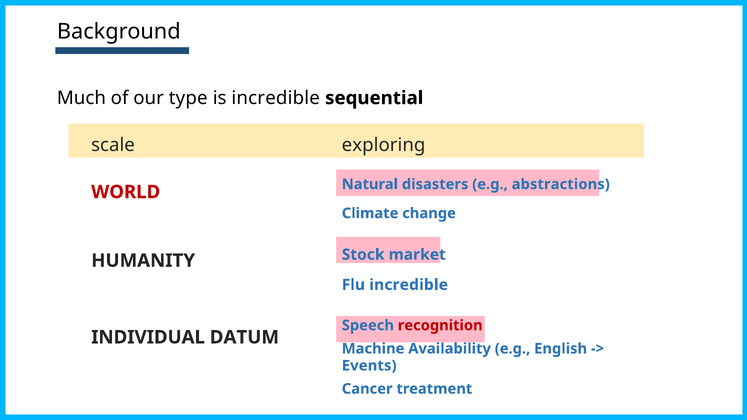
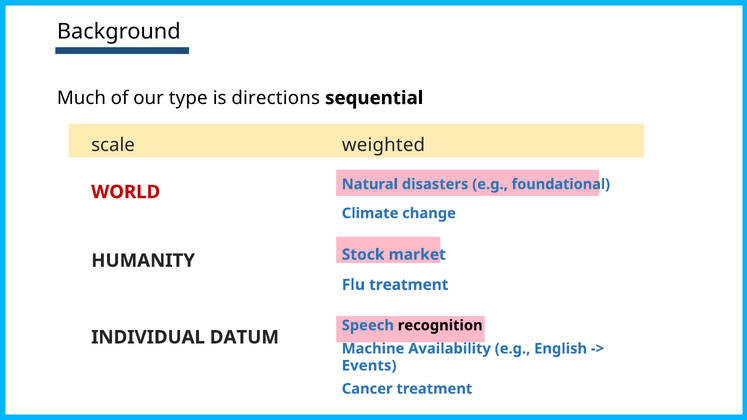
is incredible: incredible -> directions
exploring: exploring -> weighted
abstractions: abstractions -> foundational
Flu incredible: incredible -> treatment
recognition colour: red -> black
